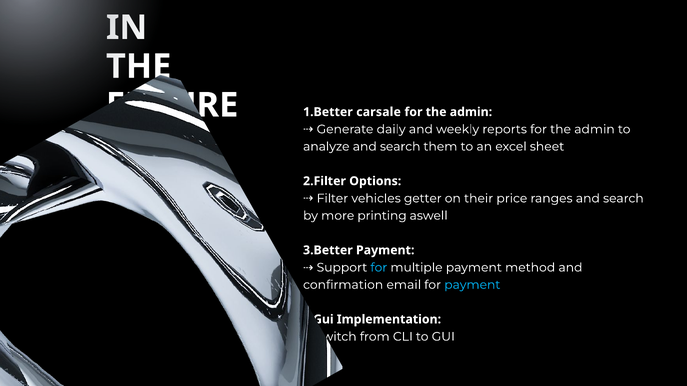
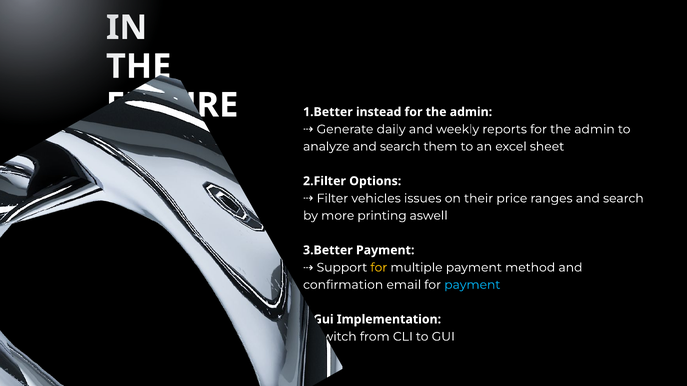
carsale: carsale -> instead
getter: getter -> issues
for at (379, 268) colour: light blue -> yellow
